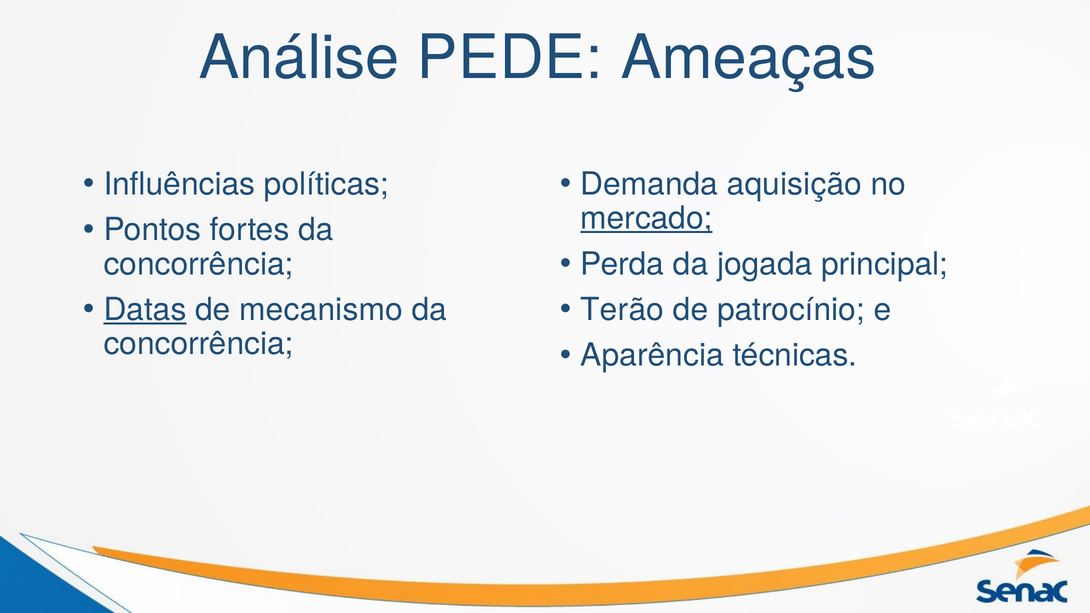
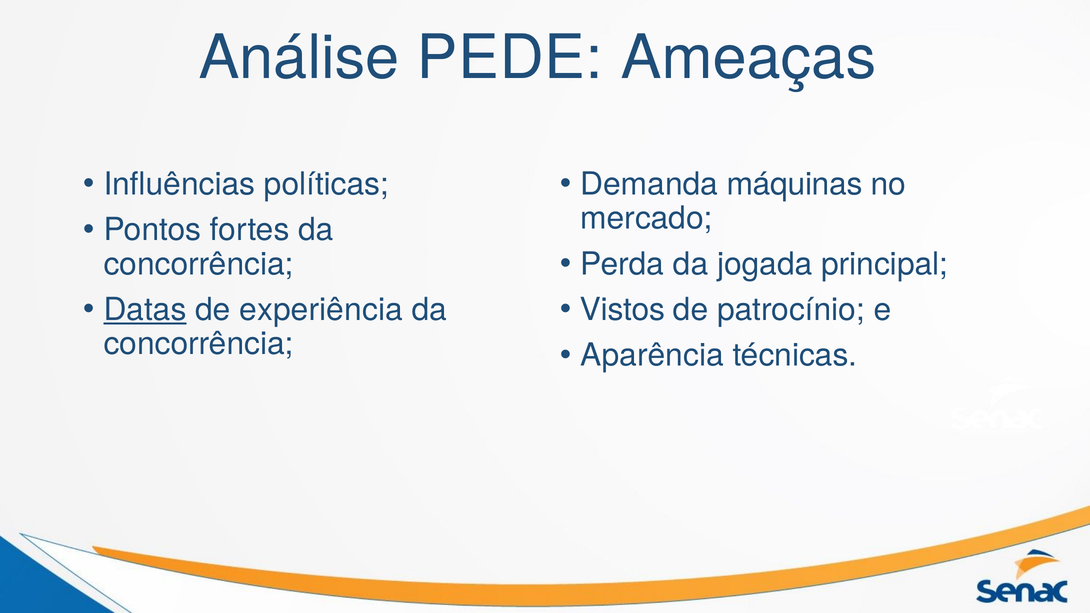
aquisição: aquisição -> máquinas
mercado underline: present -> none
mecanismo: mecanismo -> experiência
Terão: Terão -> Vistos
